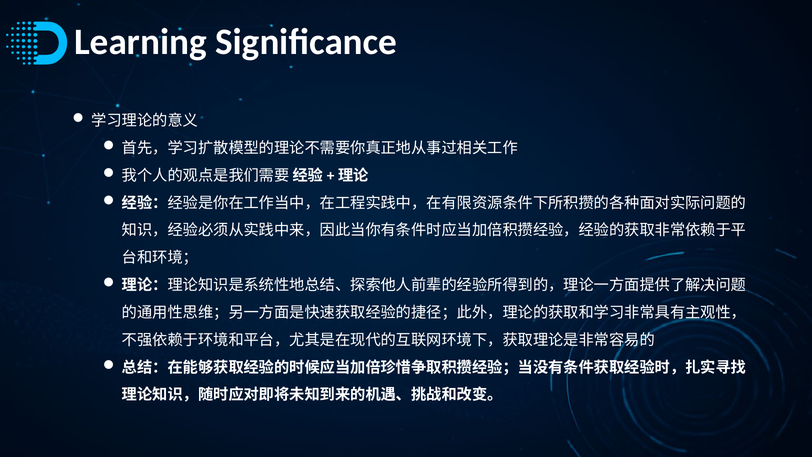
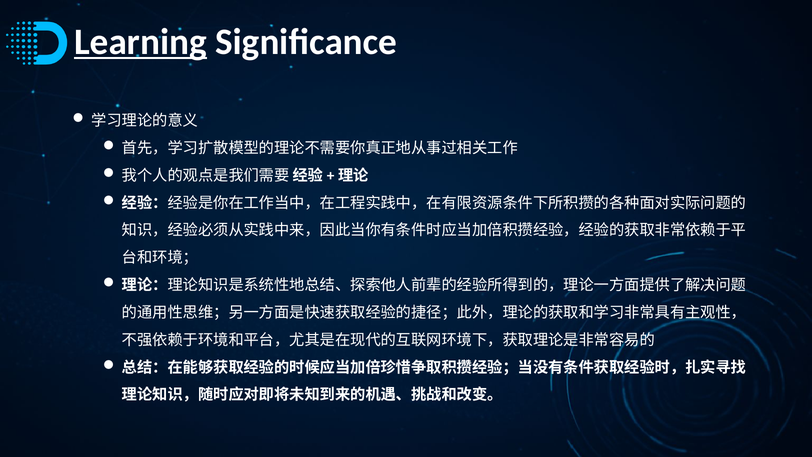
Learning underline: none -> present
